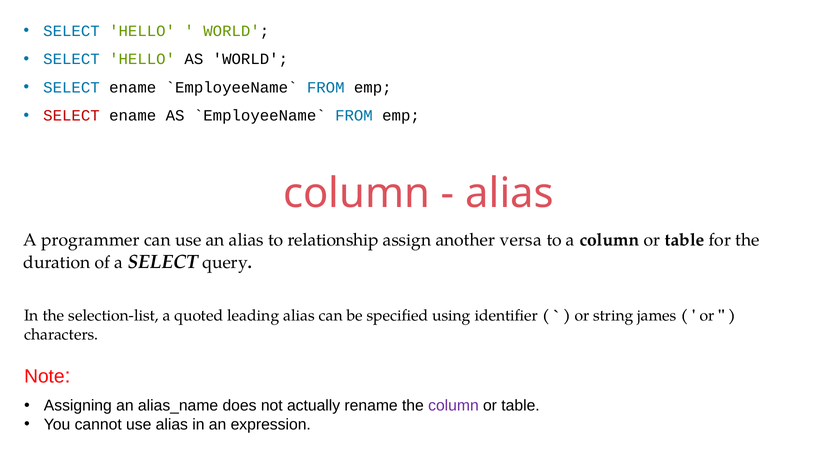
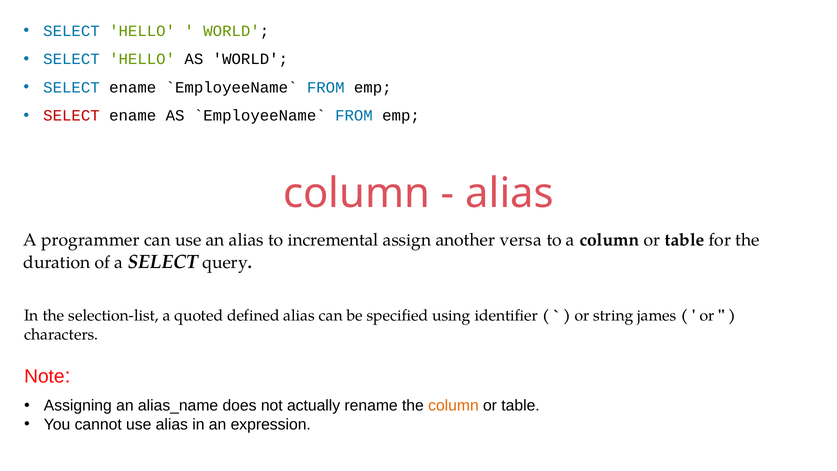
relationship: relationship -> incremental
leading: leading -> defined
column at (453, 406) colour: purple -> orange
